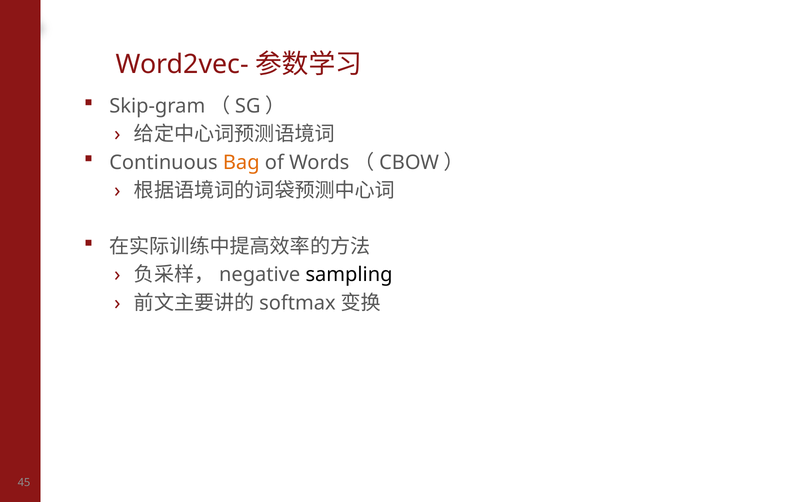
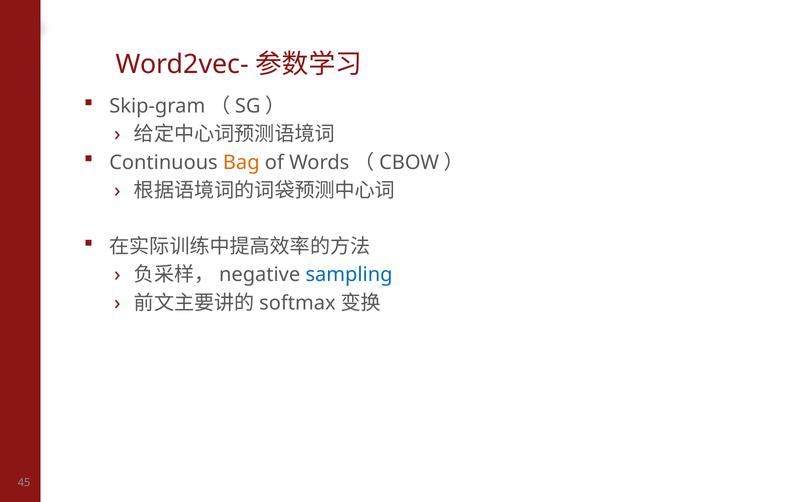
sampling colour: black -> blue
